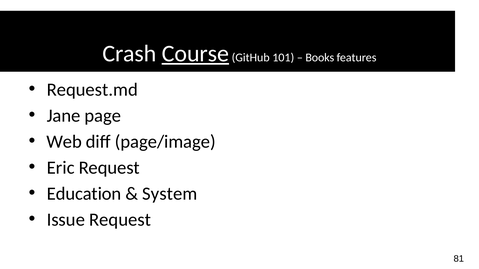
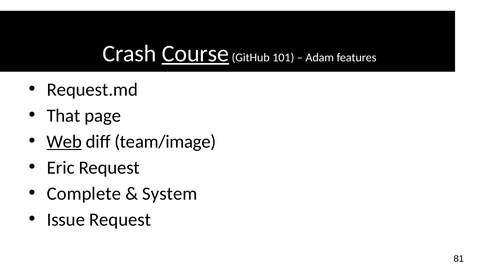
Books: Books -> Adam
Jane: Jane -> That
Web underline: none -> present
page/image: page/image -> team/image
Education: Education -> Complete
